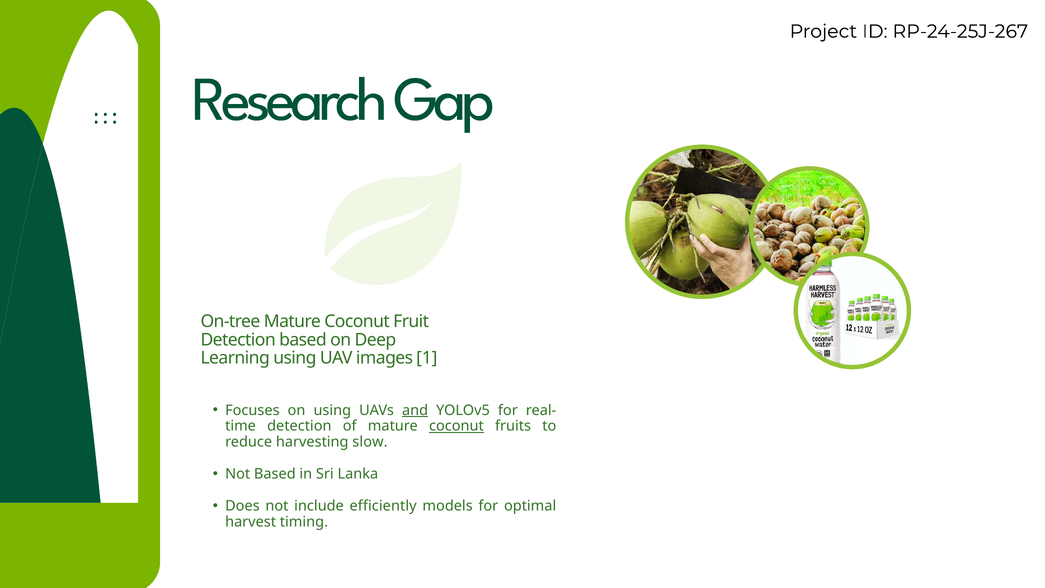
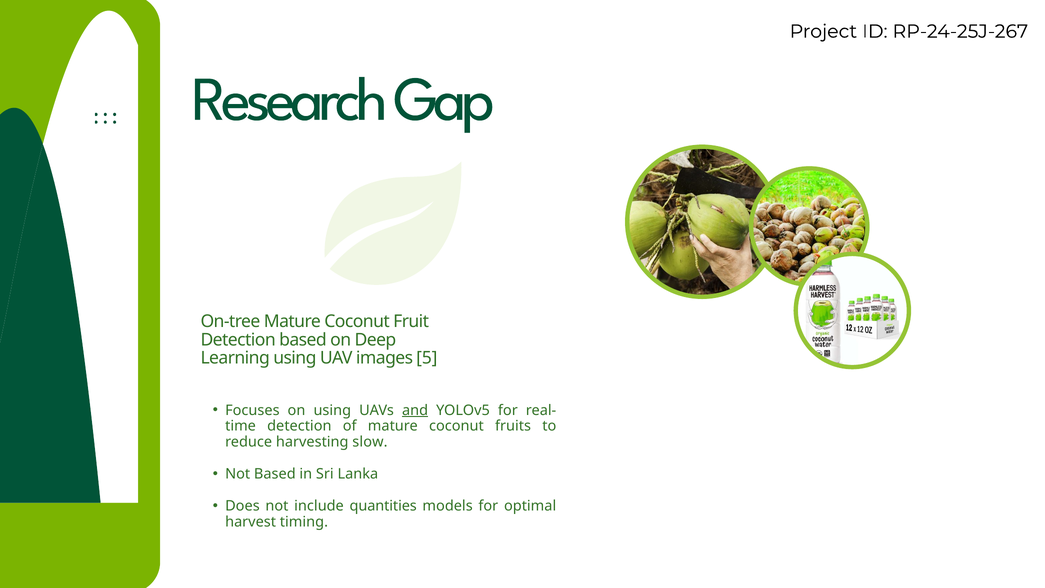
1: 1 -> 5
coconut at (456, 426) underline: present -> none
efficiently: efficiently -> quantities
